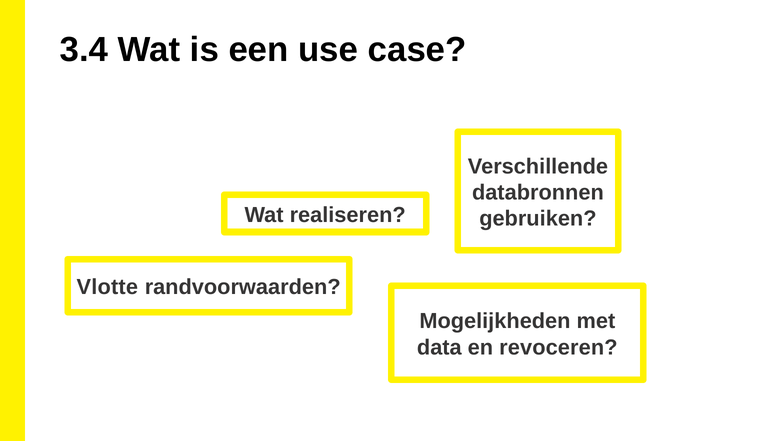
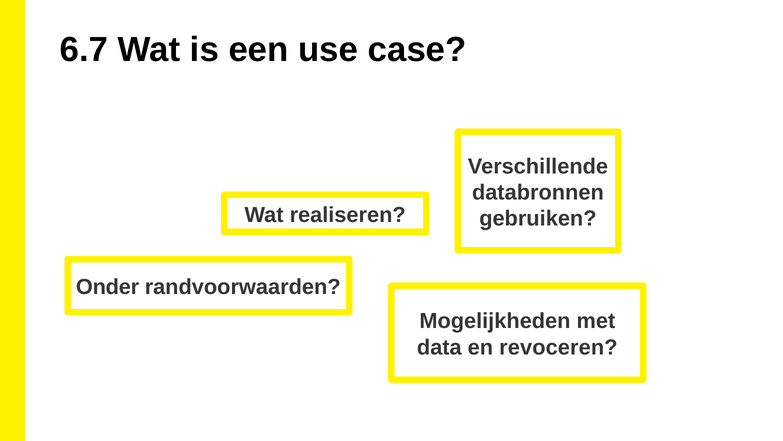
3.4: 3.4 -> 6.7
Vlotte: Vlotte -> Onder
